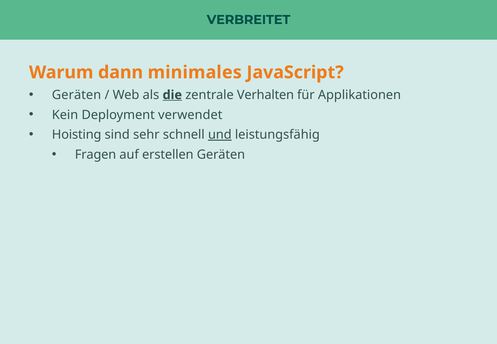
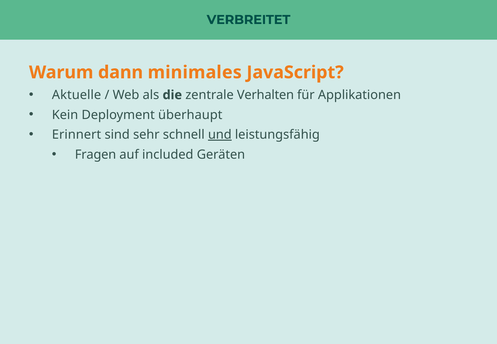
Geräten at (77, 95): Geräten -> Aktuelle
die underline: present -> none
verwendet: verwendet -> überhaupt
Hoisting: Hoisting -> Erinnert
erstellen: erstellen -> included
